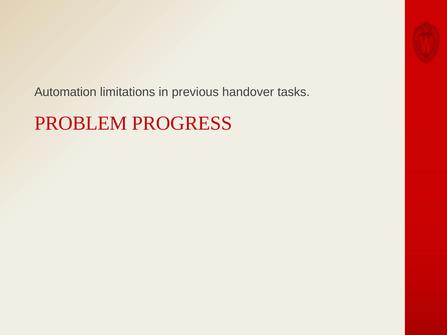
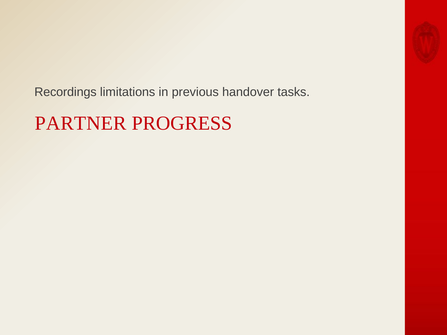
Automation: Automation -> Recordings
PROBLEM: PROBLEM -> PARTNER
